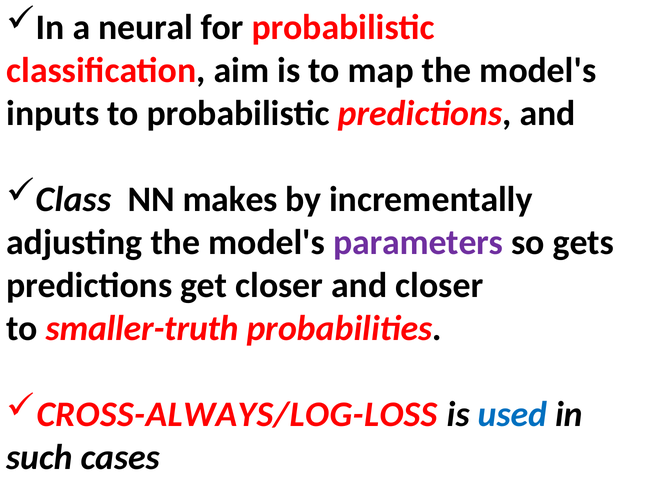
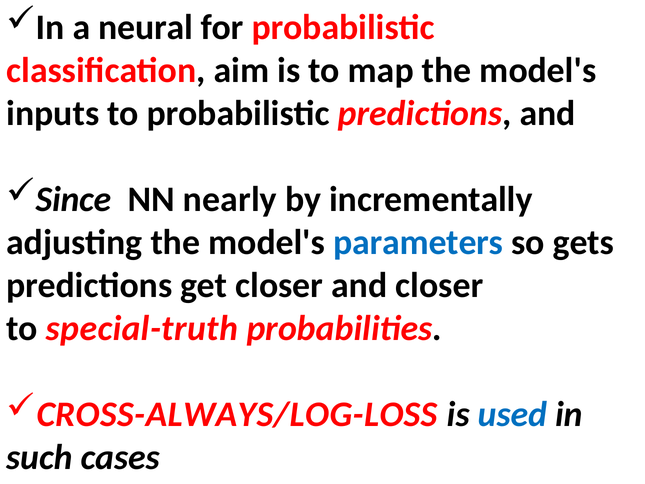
Class: Class -> Since
makes: makes -> nearly
parameters colour: purple -> blue
smaller-truth: smaller-truth -> special-truth
